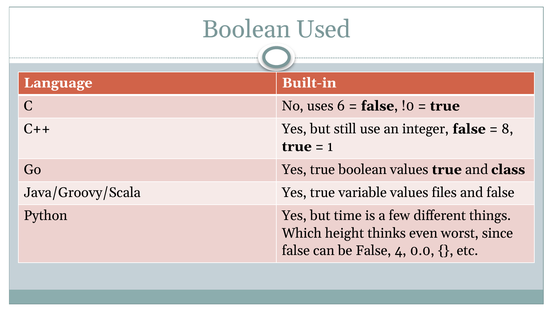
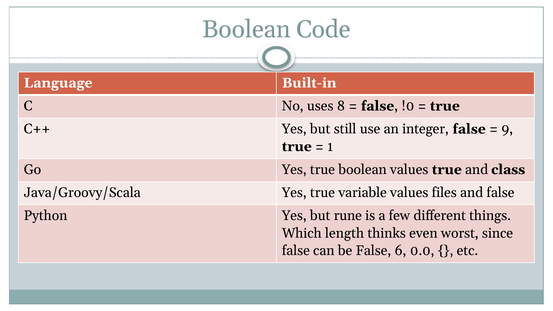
Used: Used -> Code
6: 6 -> 8
8: 8 -> 9
time: time -> rune
height: height -> length
4: 4 -> 6
